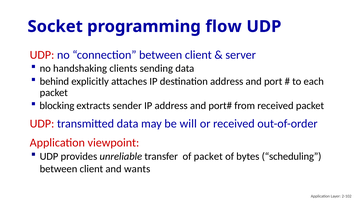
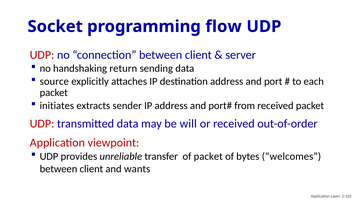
clients: clients -> return
behind: behind -> source
blocking: blocking -> initiates
scheduling: scheduling -> welcomes
